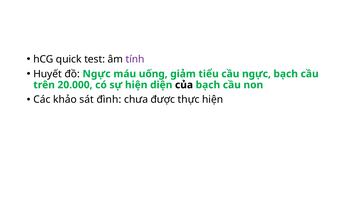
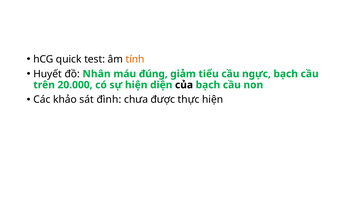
tính colour: purple -> orange
đồ Ngực: Ngực -> Nhân
uống: uống -> đúng
